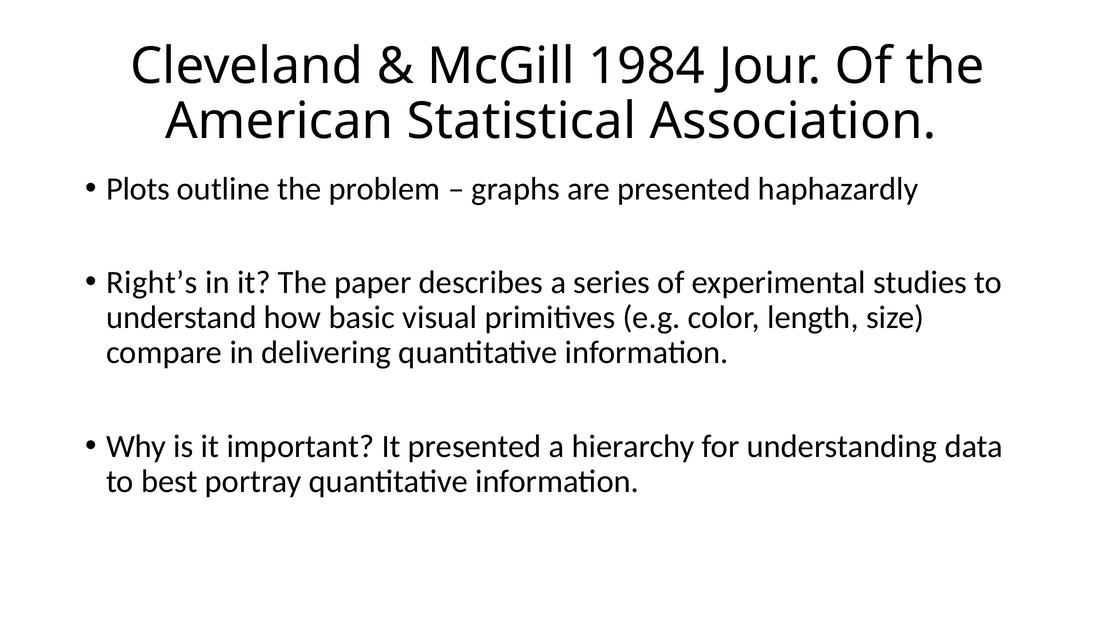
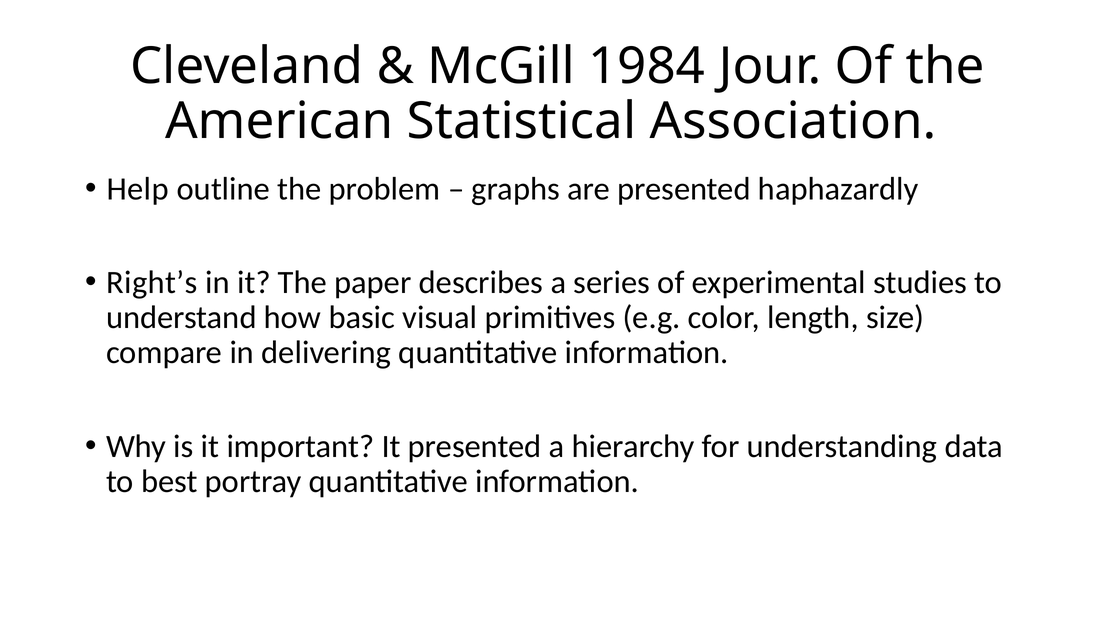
Plots: Plots -> Help
